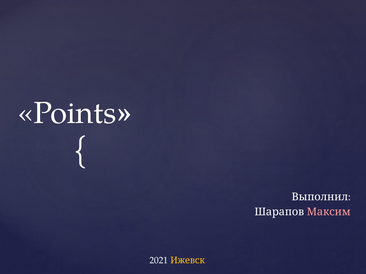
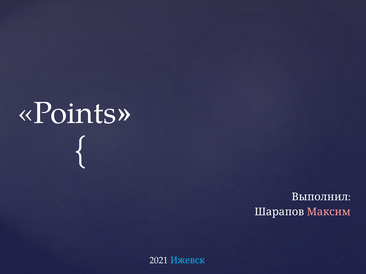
Ижевск colour: yellow -> light blue
